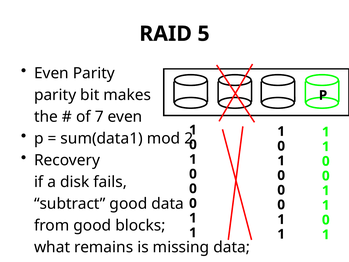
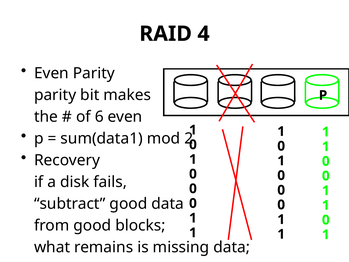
5: 5 -> 4
7: 7 -> 6
